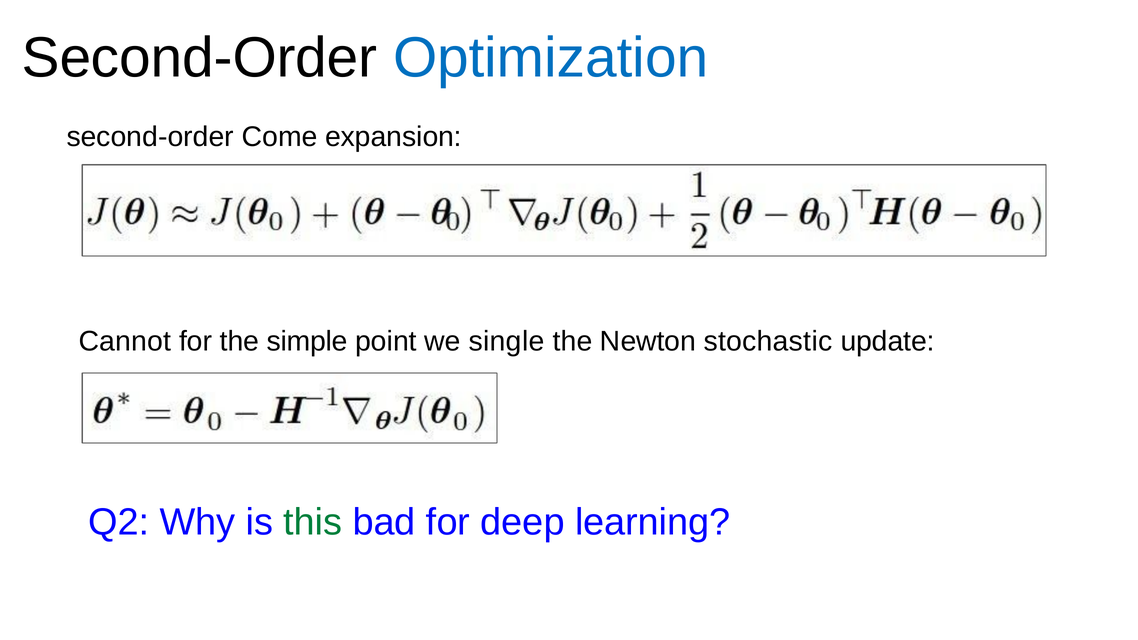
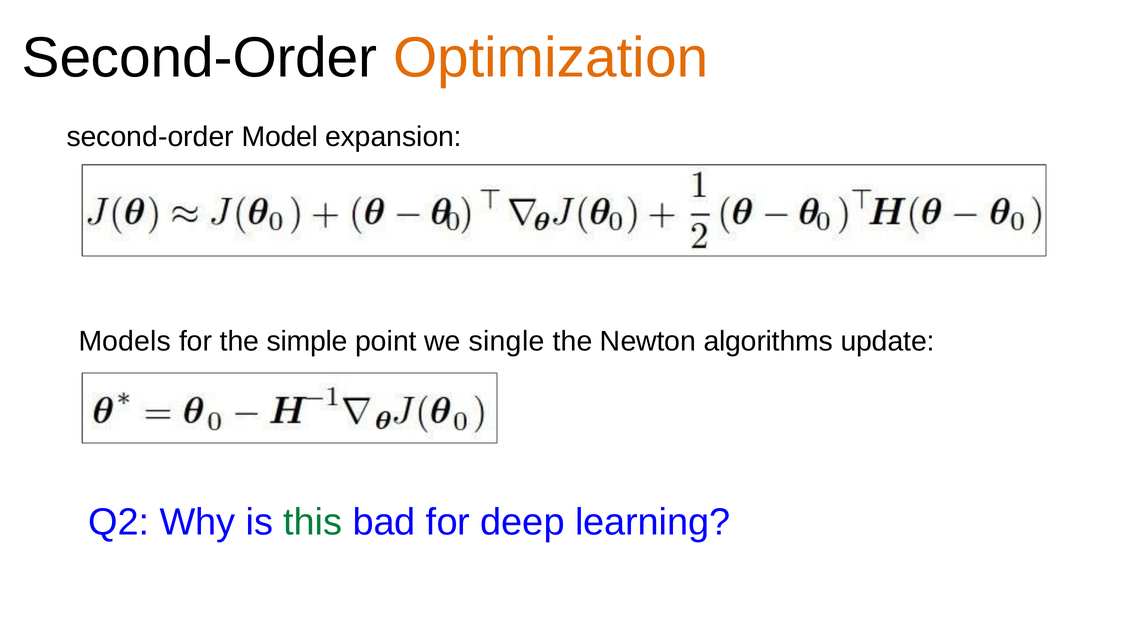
Optimization colour: blue -> orange
Come: Come -> Model
Cannot: Cannot -> Models
stochastic: stochastic -> algorithms
